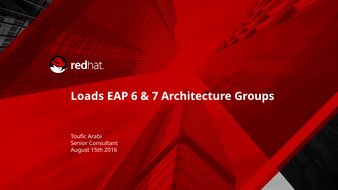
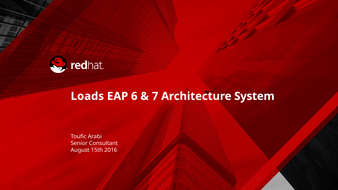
Groups: Groups -> System
